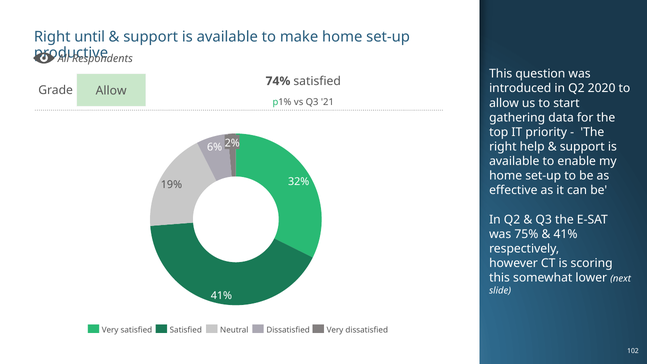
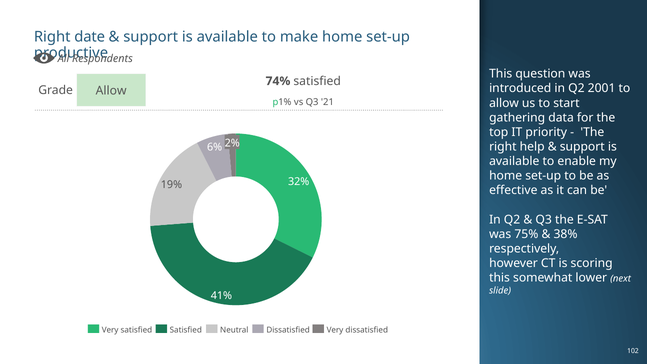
until: until -> date
2020: 2020 -> 2001
41% at (565, 234): 41% -> 38%
